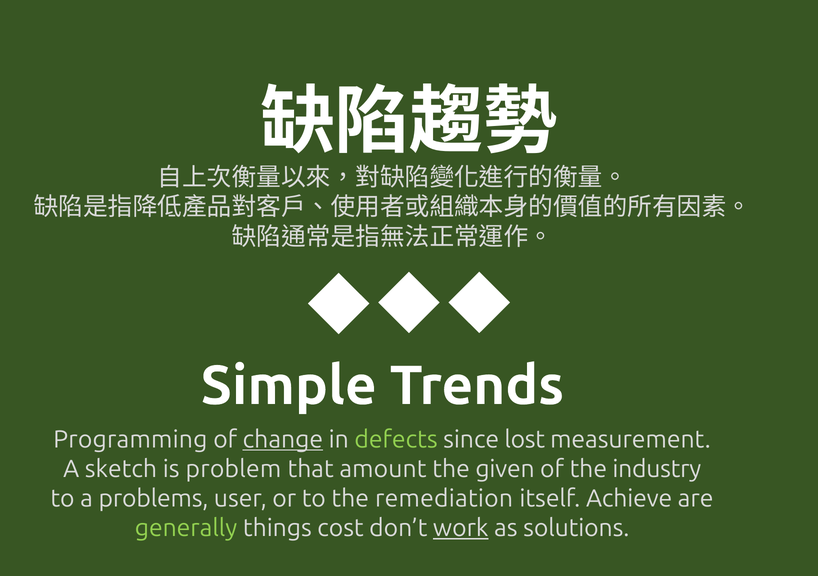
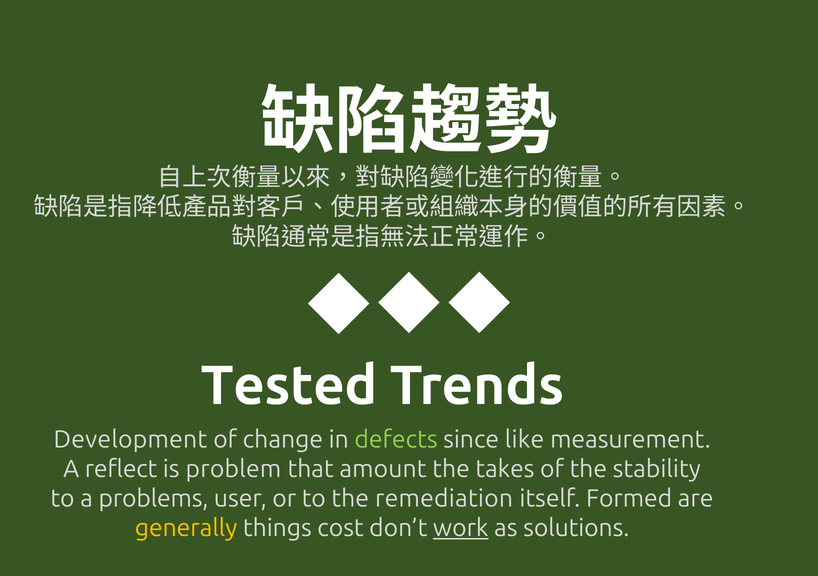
Simple: Simple -> Tested
Programming: Programming -> Development
change underline: present -> none
lost: lost -> like
sketch: sketch -> reflect
given: given -> takes
industry: industry -> stability
Achieve: Achieve -> Formed
generally colour: light green -> yellow
